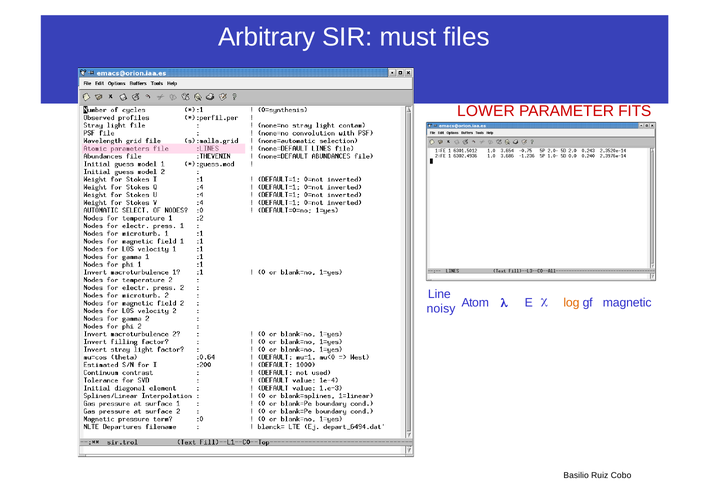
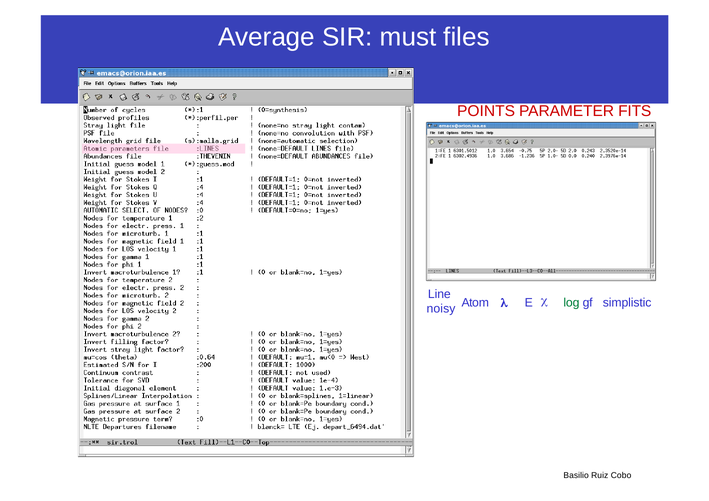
Arbitrary: Arbitrary -> Average
LOWER: LOWER -> POINTS
log colour: orange -> green
magnetic: magnetic -> simplistic
